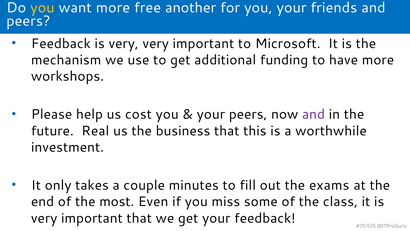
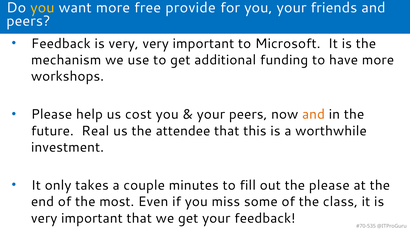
another: another -> provide
and at (313, 114) colour: purple -> orange
business: business -> attendee
the exams: exams -> please
